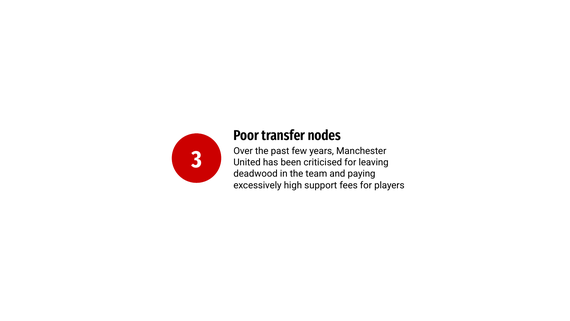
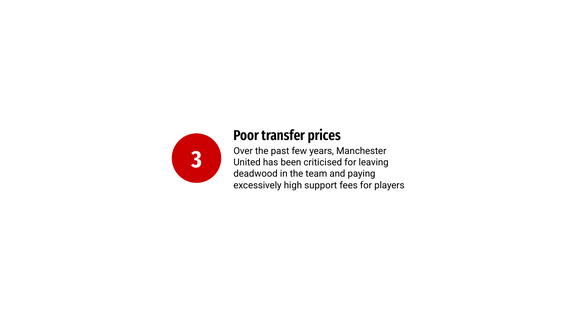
nodes: nodes -> prices
